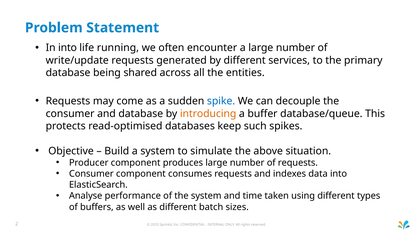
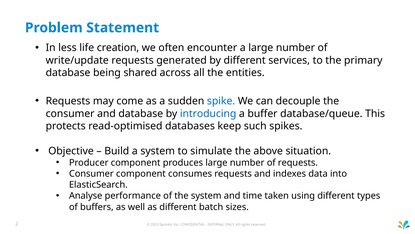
In into: into -> less
running: running -> creation
introducing colour: orange -> blue
